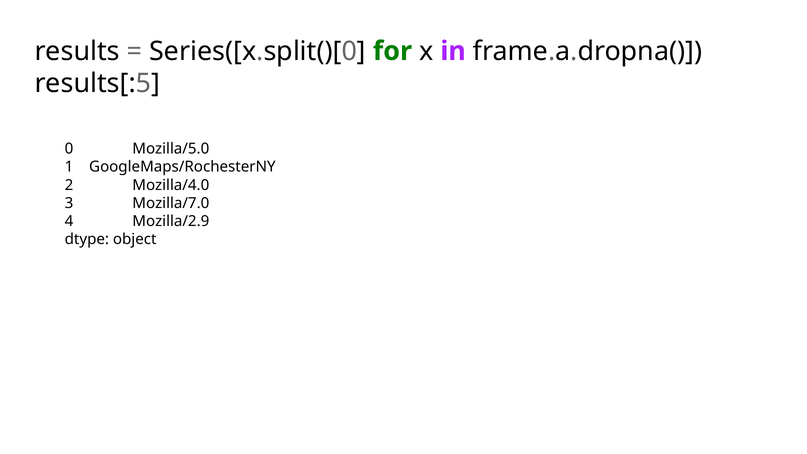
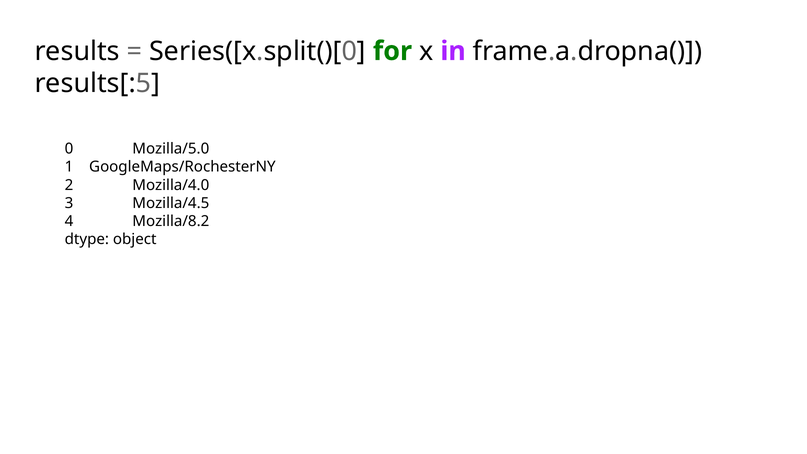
Mozilla/7.0: Mozilla/7.0 -> Mozilla/4.5
Mozilla/2.9: Mozilla/2.9 -> Mozilla/8.2
